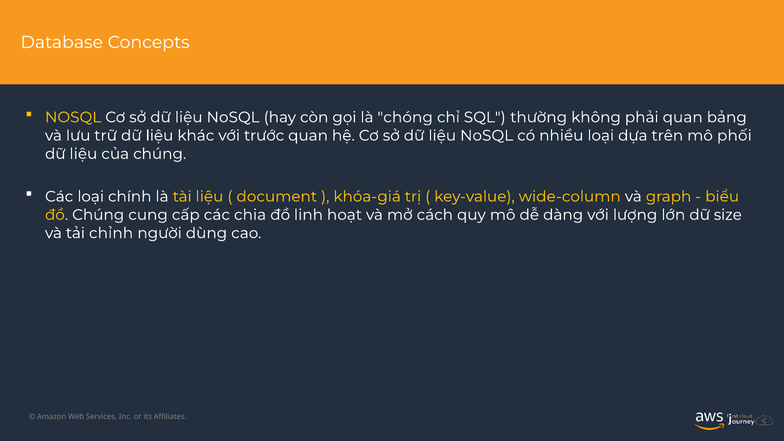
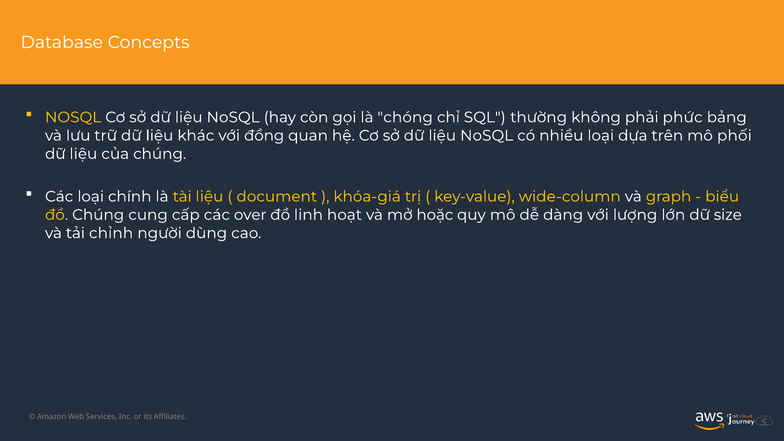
phải quan: quan -> phức
trước: trước -> đồng
chia: chia -> over
cách: cách -> hoặc
